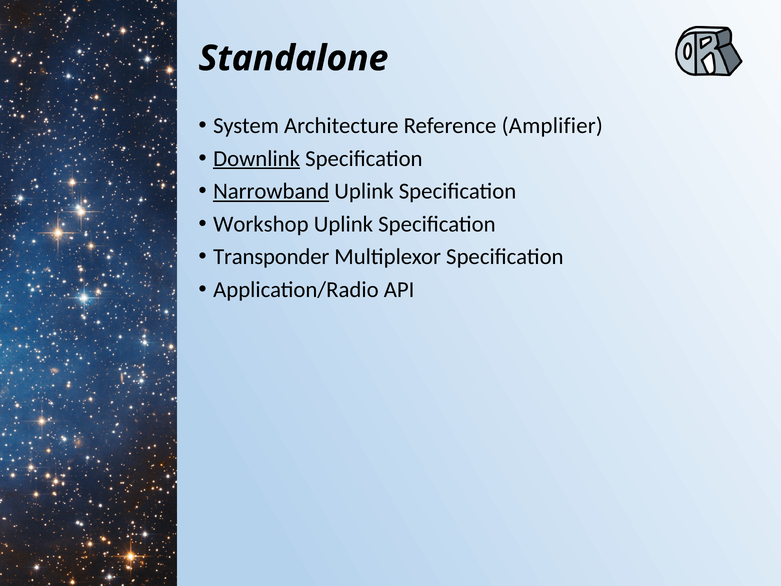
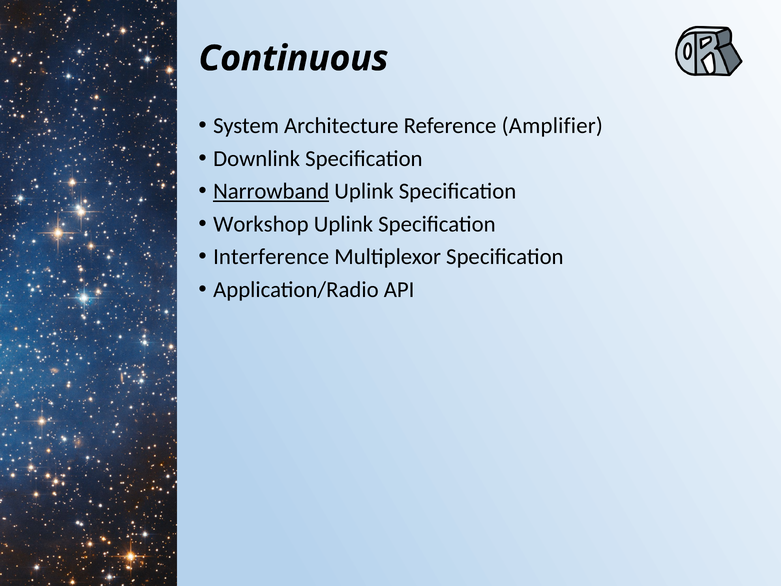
Standalone: Standalone -> Continuous
Downlink underline: present -> none
Transponder: Transponder -> Interference
